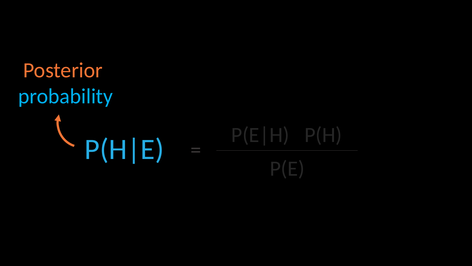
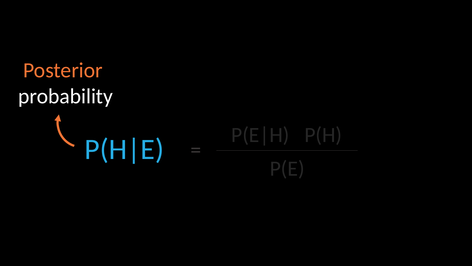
probability colour: light blue -> white
